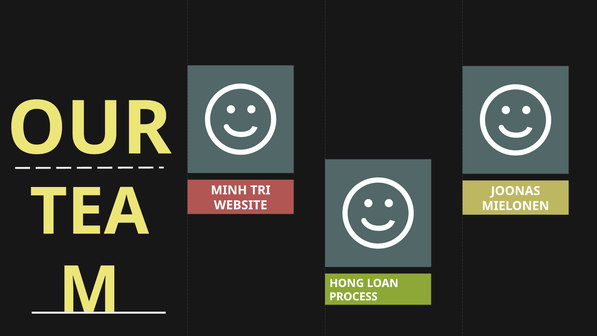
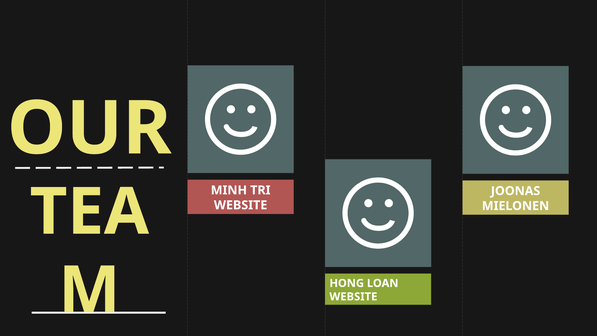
PROCESS at (353, 297): PROCESS -> WEBSITE
